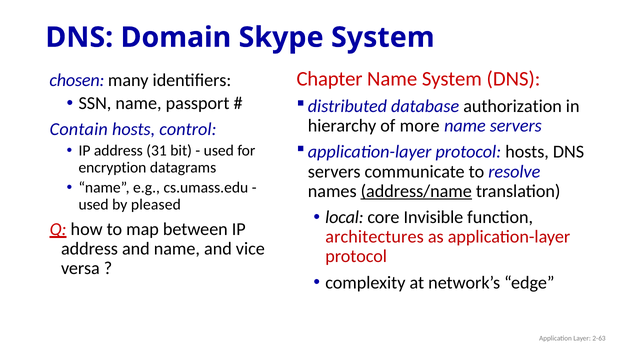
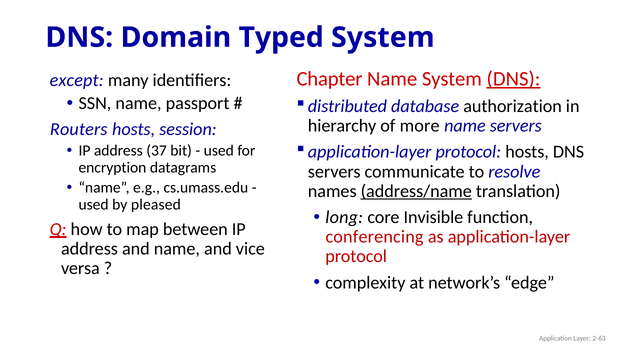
Skype: Skype -> Typed
DNS at (514, 79) underline: none -> present
chosen: chosen -> except
Contain: Contain -> Routers
control: control -> session
31: 31 -> 37
local: local -> long
architectures: architectures -> conferencing
